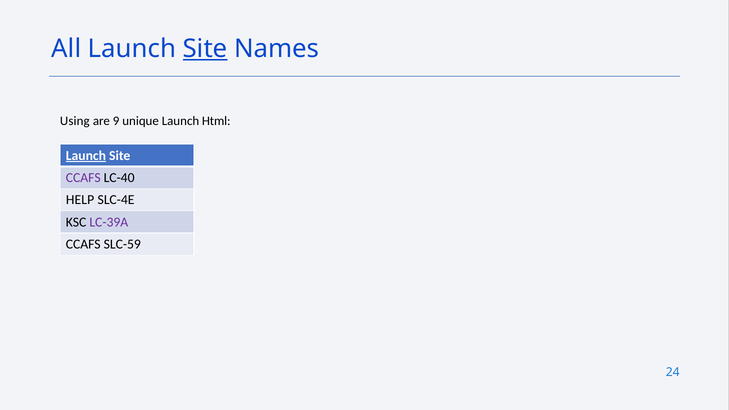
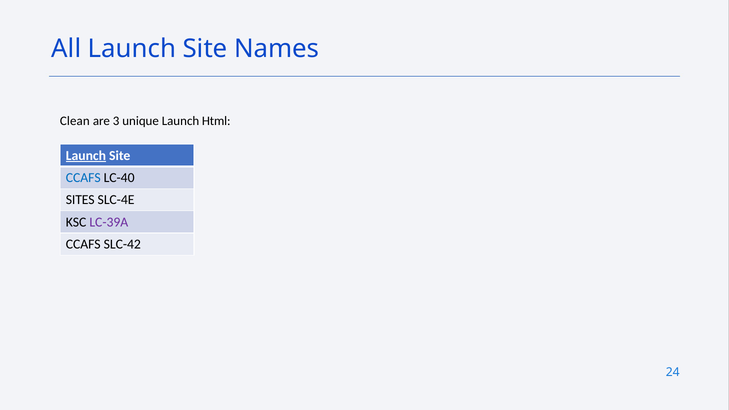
Site at (205, 49) underline: present -> none
Using: Using -> Clean
9: 9 -> 3
CCAFS at (83, 178) colour: purple -> blue
HELP: HELP -> SITES
SLC-59: SLC-59 -> SLC-42
